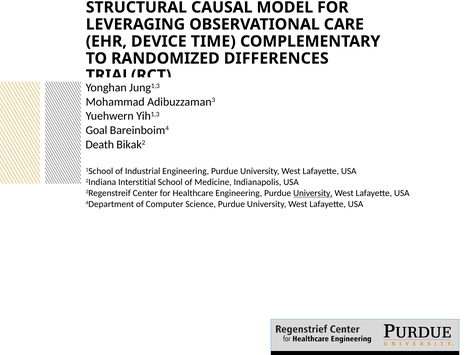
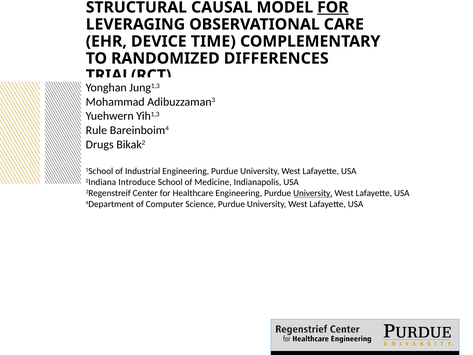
FOR at (333, 7) underline: none -> present
Goal: Goal -> Rule
Death: Death -> Drugs
Interstitial: Interstitial -> Introduce
